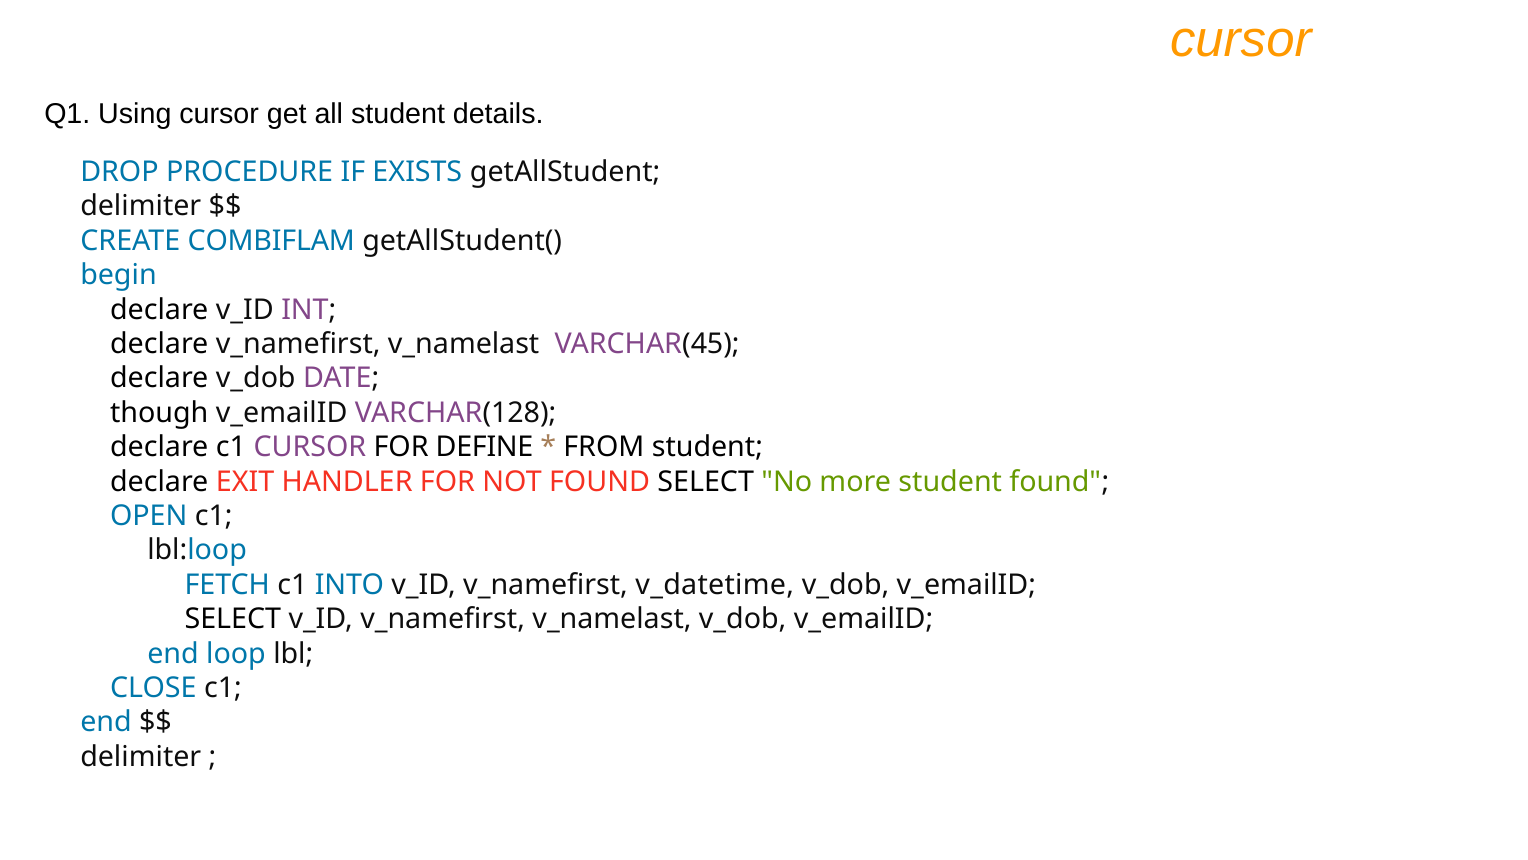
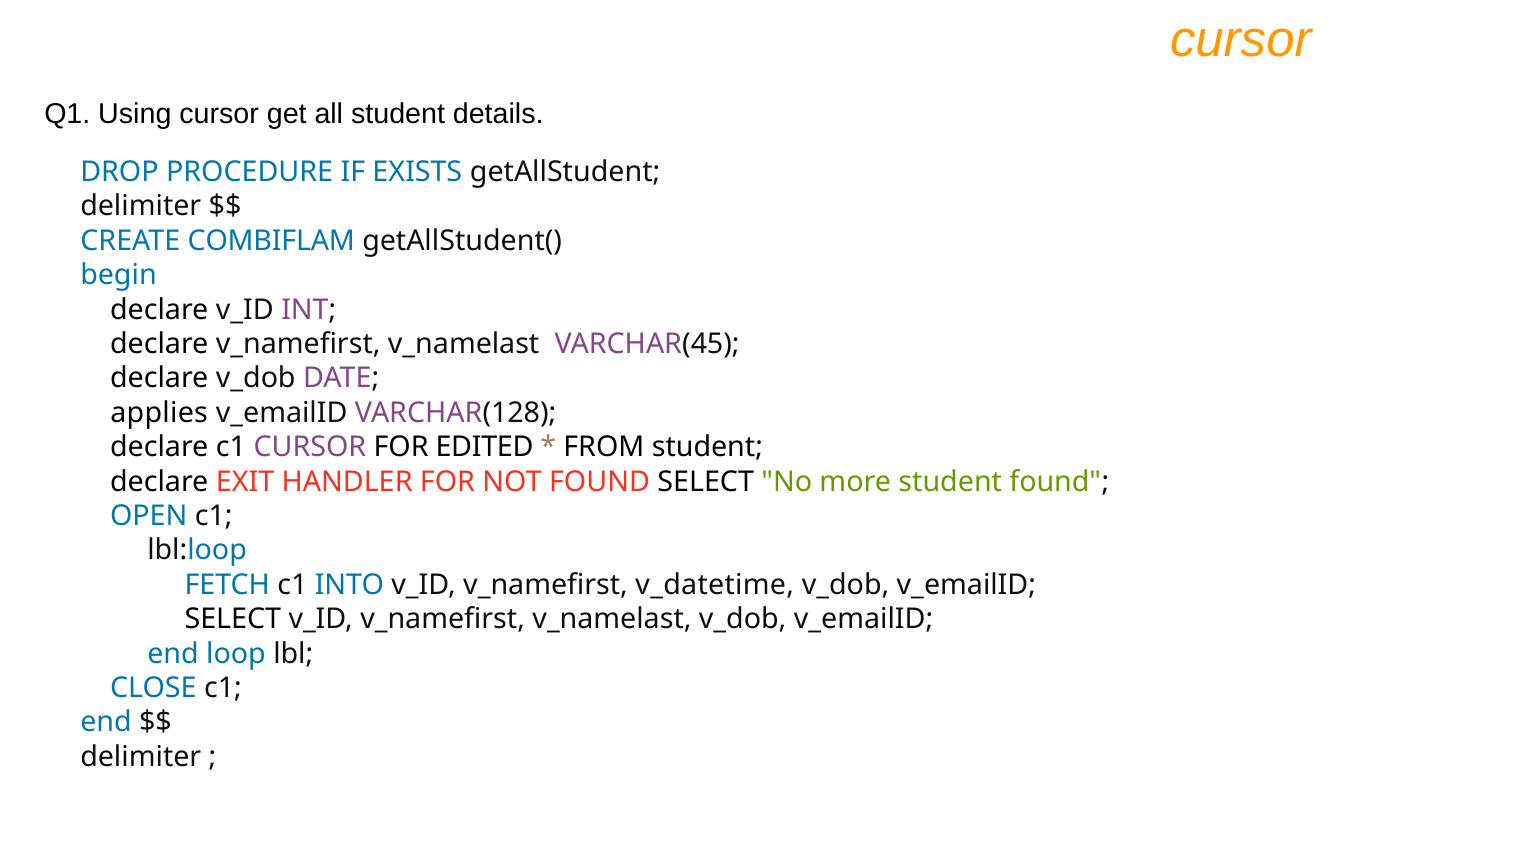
though: though -> applies
DEFINE: DEFINE -> EDITED
